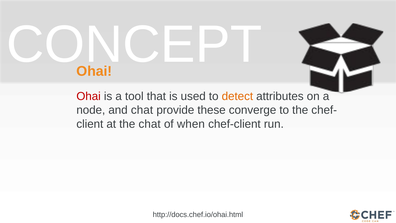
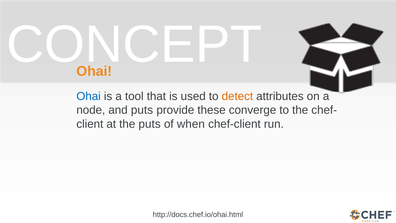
Ohai at (89, 96) colour: red -> blue
and chat: chat -> puts
the chat: chat -> puts
